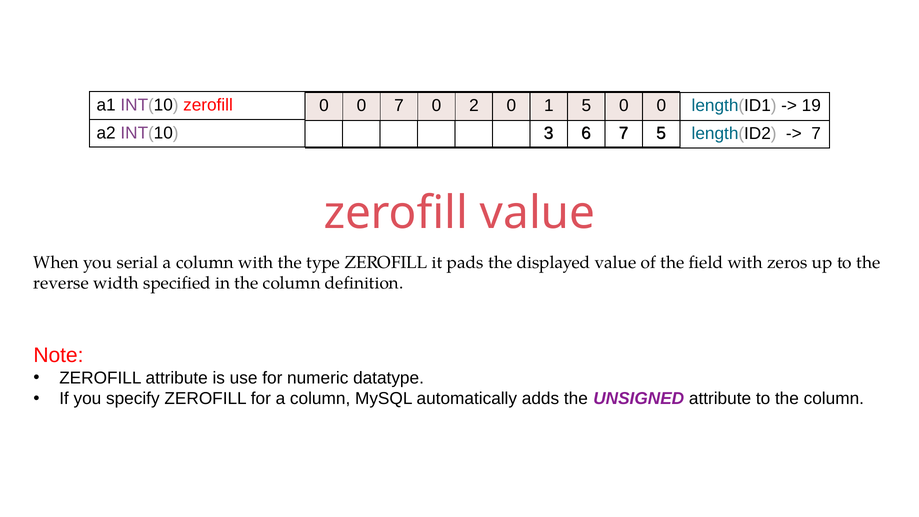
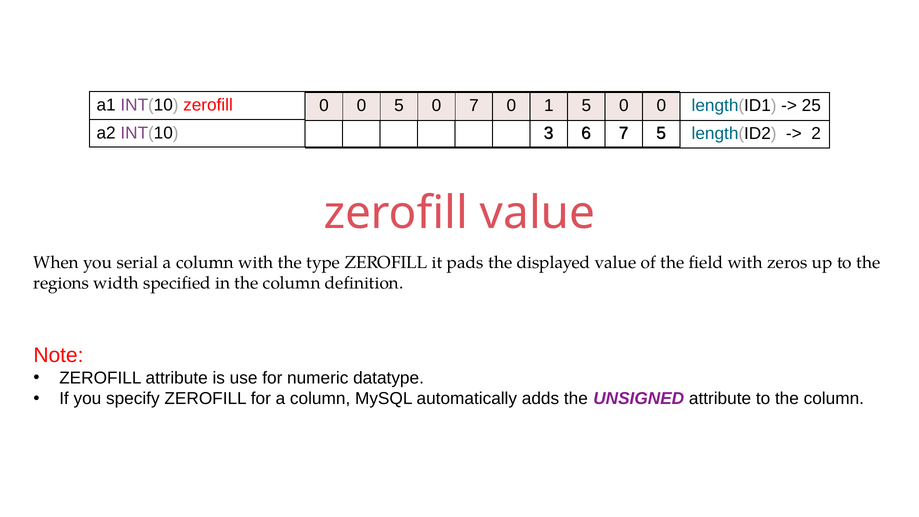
0 7: 7 -> 5
0 2: 2 -> 7
19: 19 -> 25
7 at (816, 134): 7 -> 2
reverse: reverse -> regions
